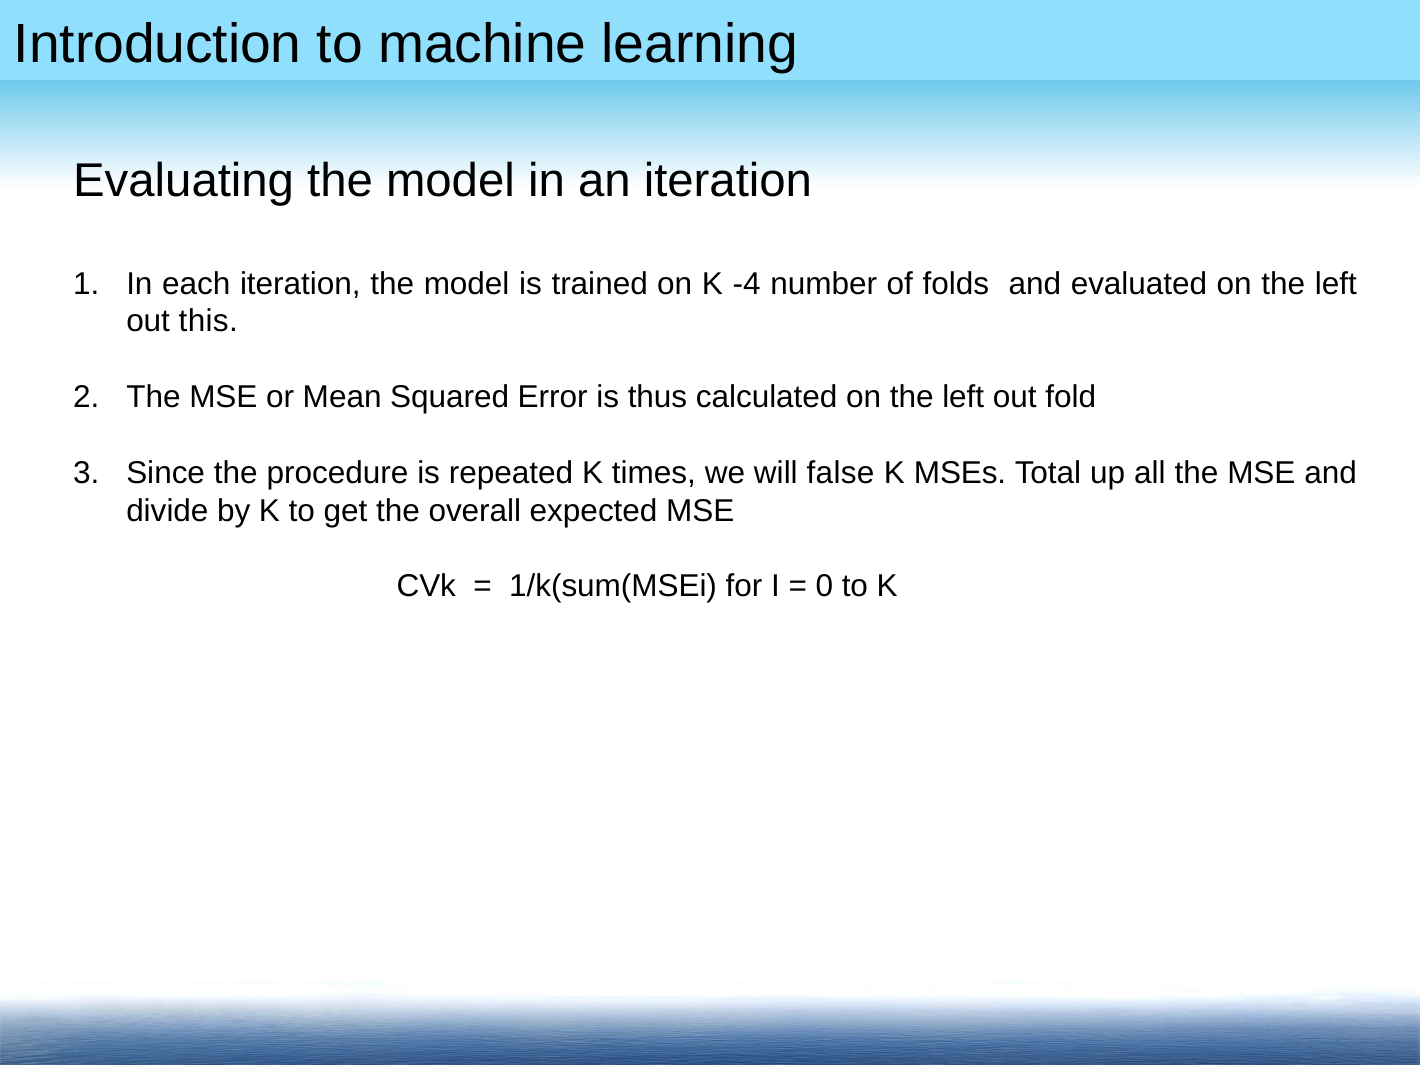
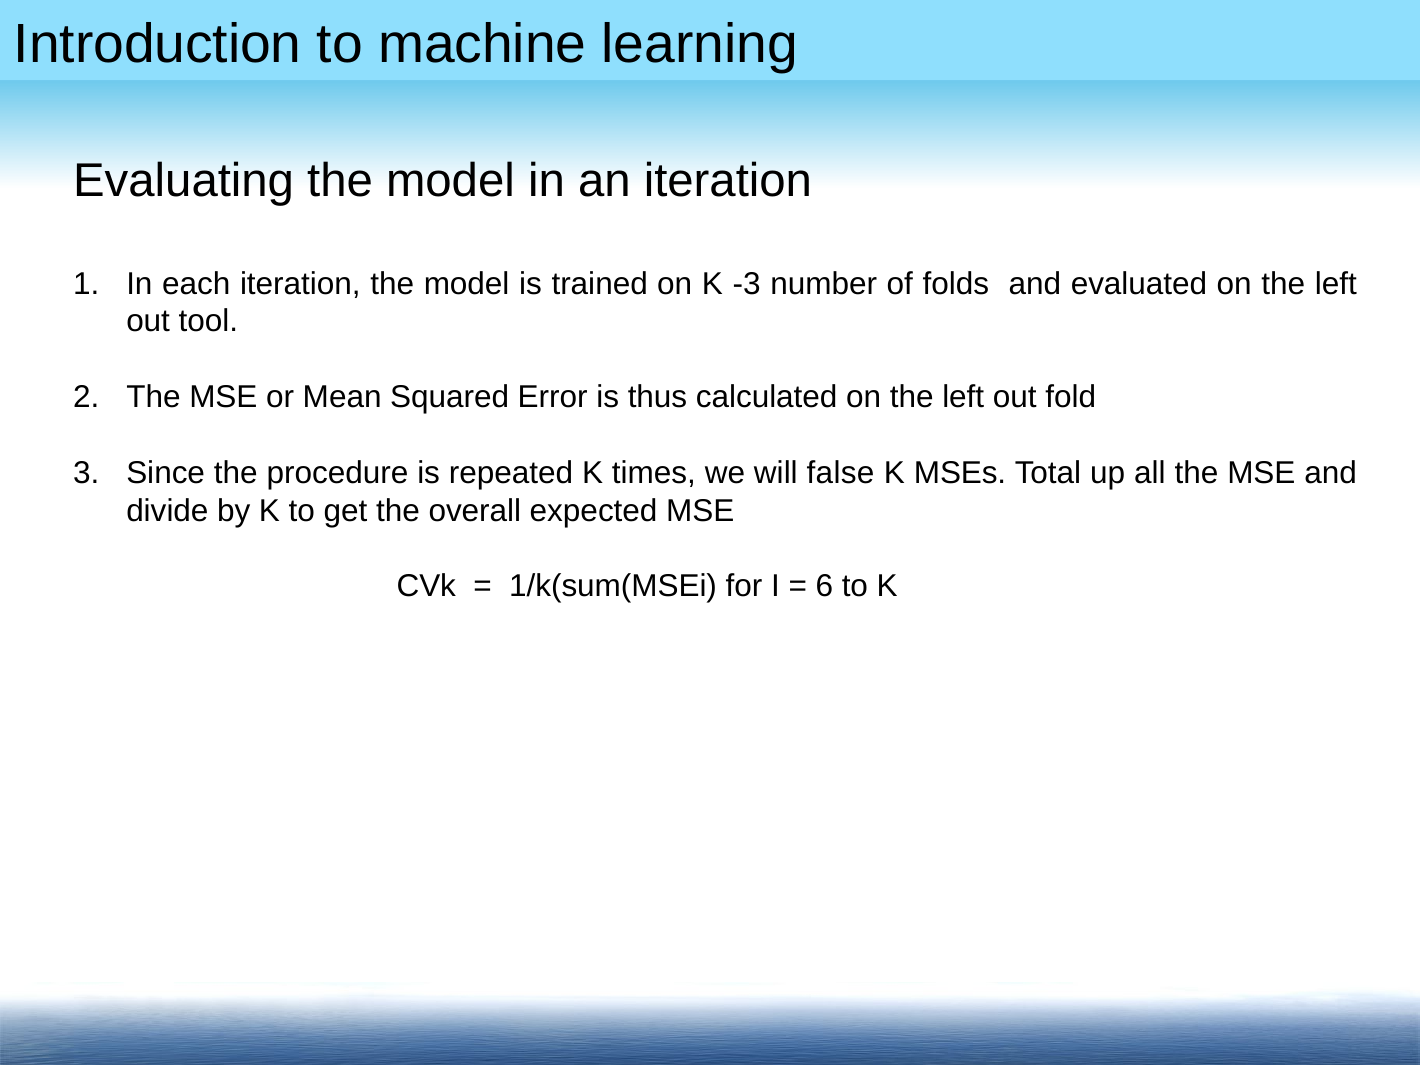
-4: -4 -> -3
this: this -> tool
0: 0 -> 6
